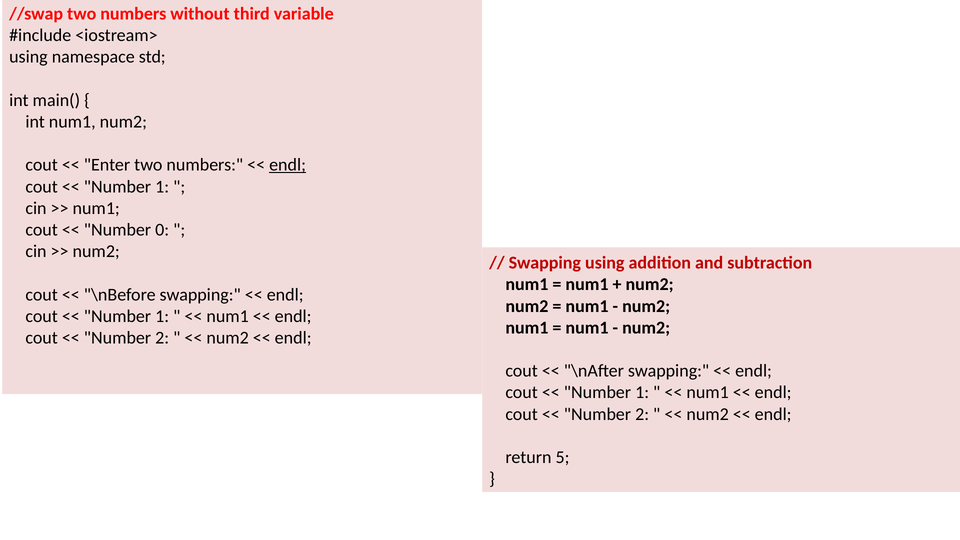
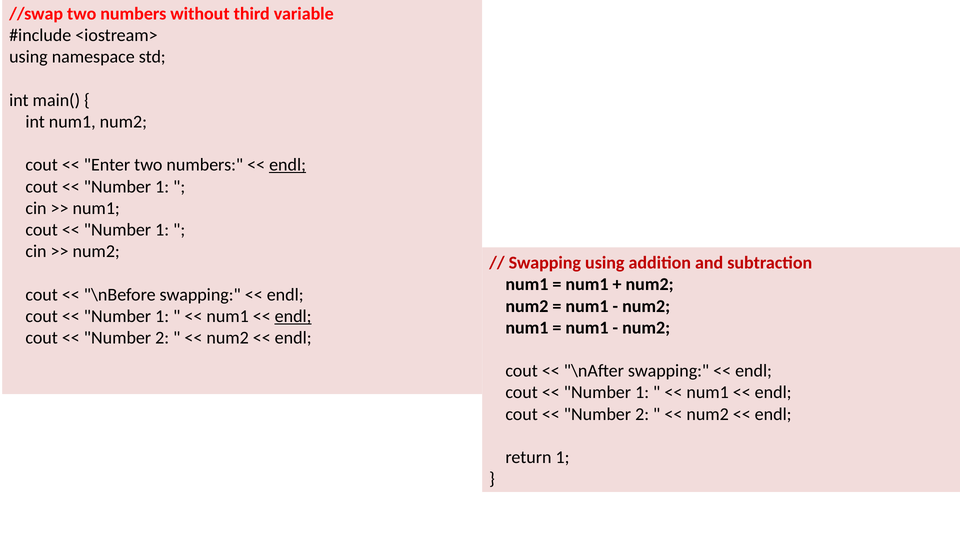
0 at (162, 230): 0 -> 1
endl at (293, 316) underline: none -> present
return 5: 5 -> 1
